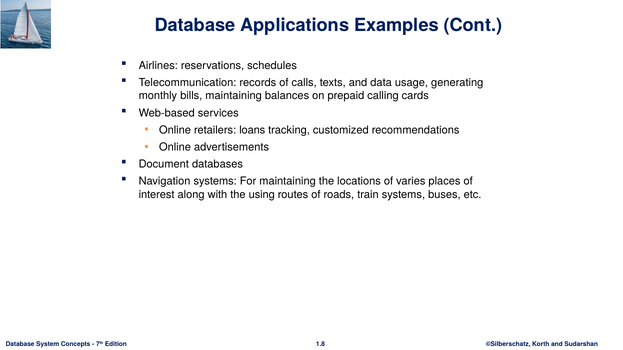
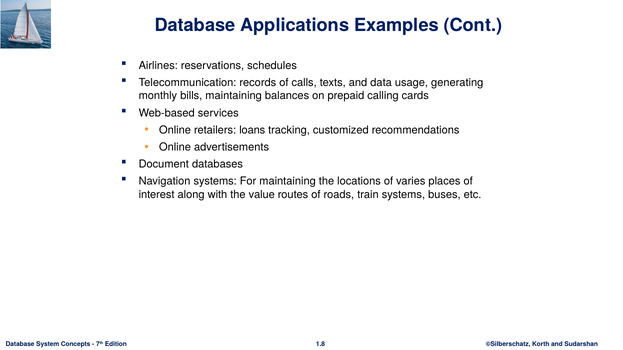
using: using -> value
